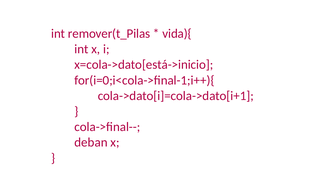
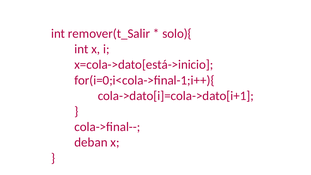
remover(t_Pilas: remover(t_Pilas -> remover(t_Salir
vida){: vida){ -> solo){
